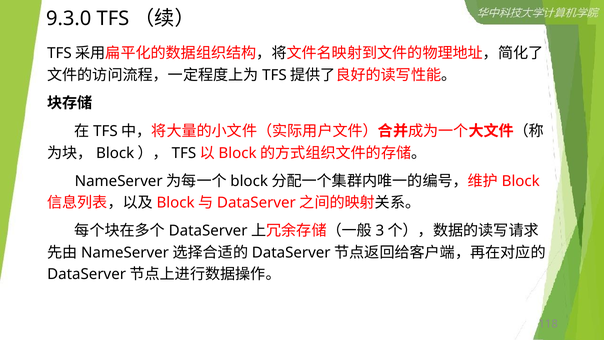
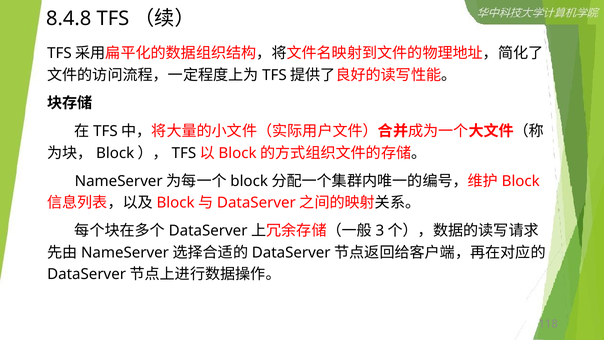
9.3.0: 9.3.0 -> 8.4.8
